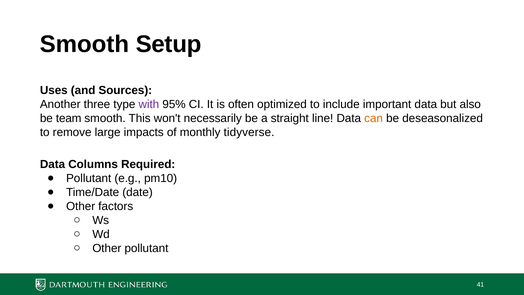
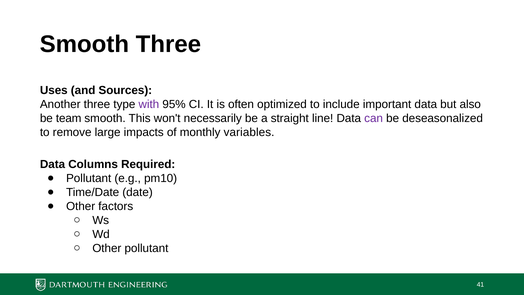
Smooth Setup: Setup -> Three
can colour: orange -> purple
tidyverse: tidyverse -> variables
